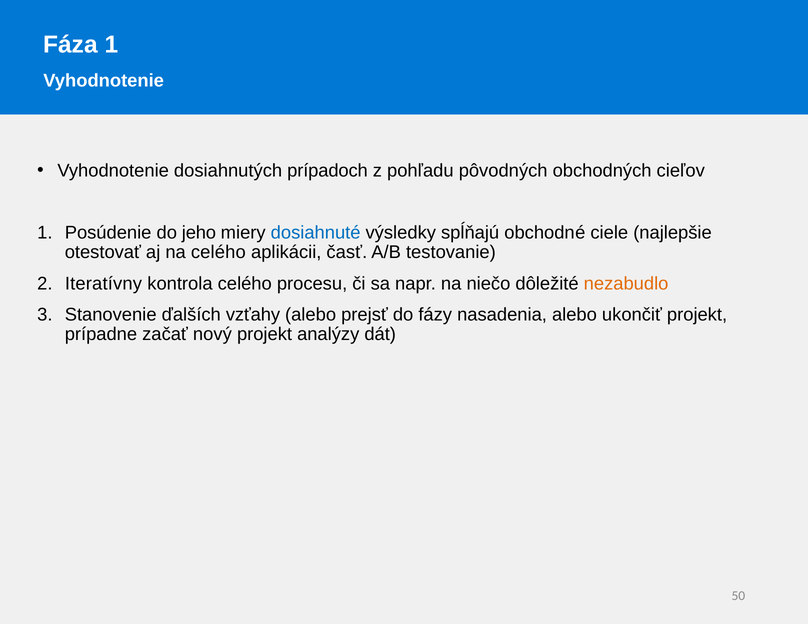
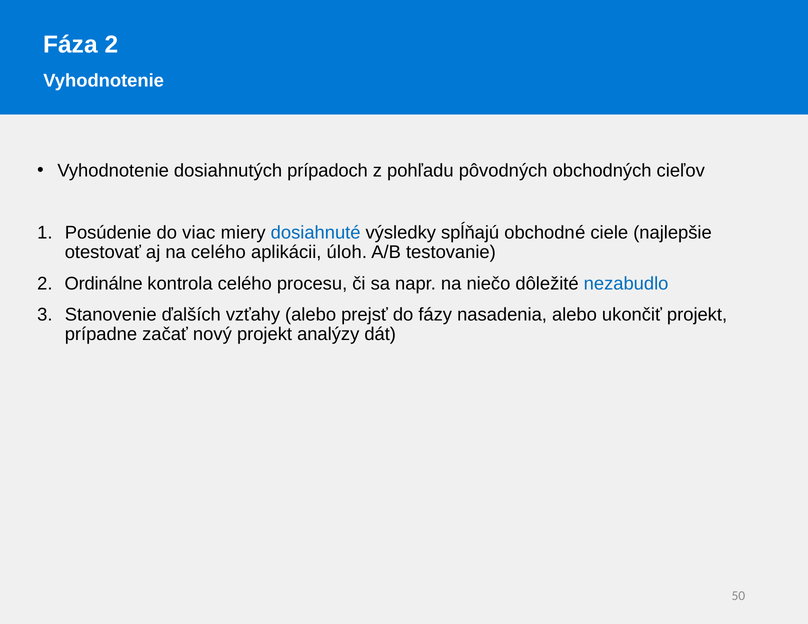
Fáza 1: 1 -> 2
jeho: jeho -> viac
časť: časť -> úloh
Iteratívny: Iteratívny -> Ordinálne
nezabudlo colour: orange -> blue
